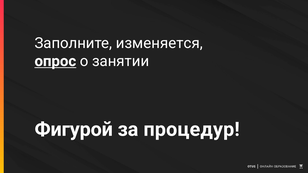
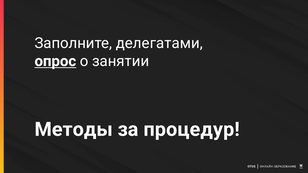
изменяется: изменяется -> делегатами
Фигурой: Фигурой -> Методы
